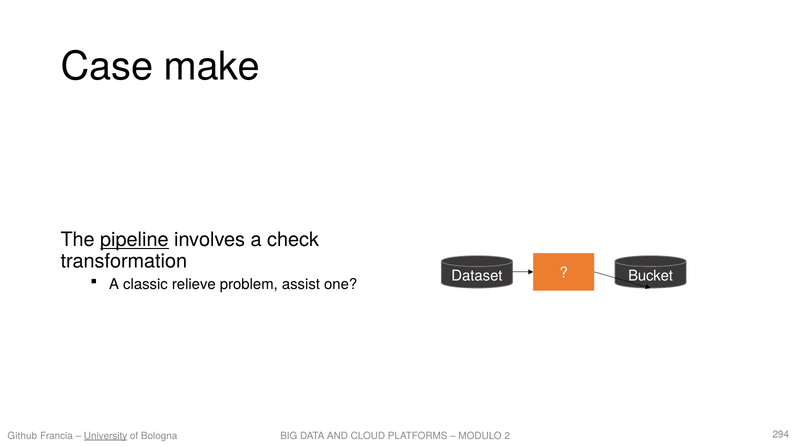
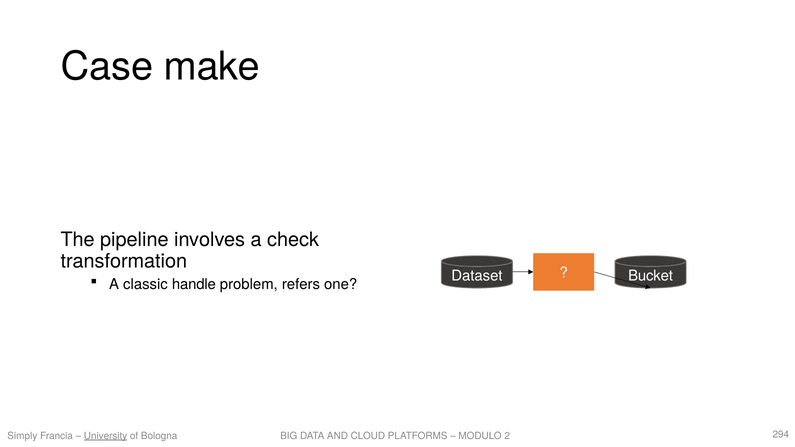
pipeline underline: present -> none
relieve: relieve -> handle
assist: assist -> refers
Github: Github -> Simply
